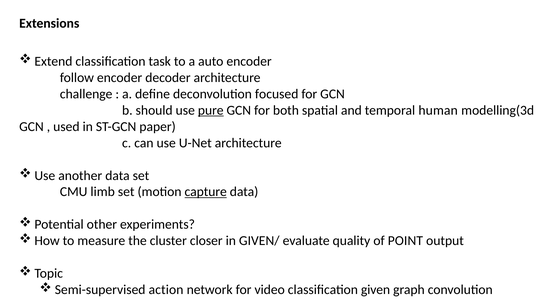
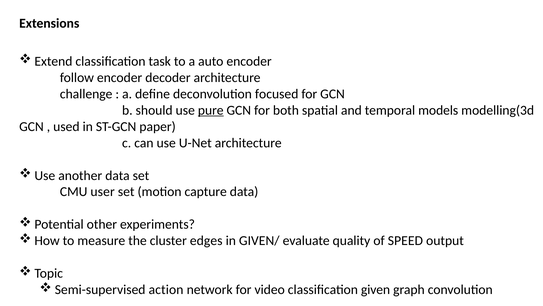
human: human -> models
limb: limb -> user
capture underline: present -> none
closer: closer -> edges
POINT: POINT -> SPEED
